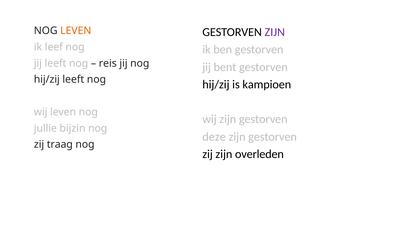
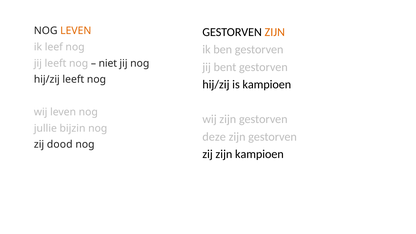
ZIJN at (275, 32) colour: purple -> orange
reis: reis -> niet
traag: traag -> dood
zijn overleden: overleden -> kampioen
